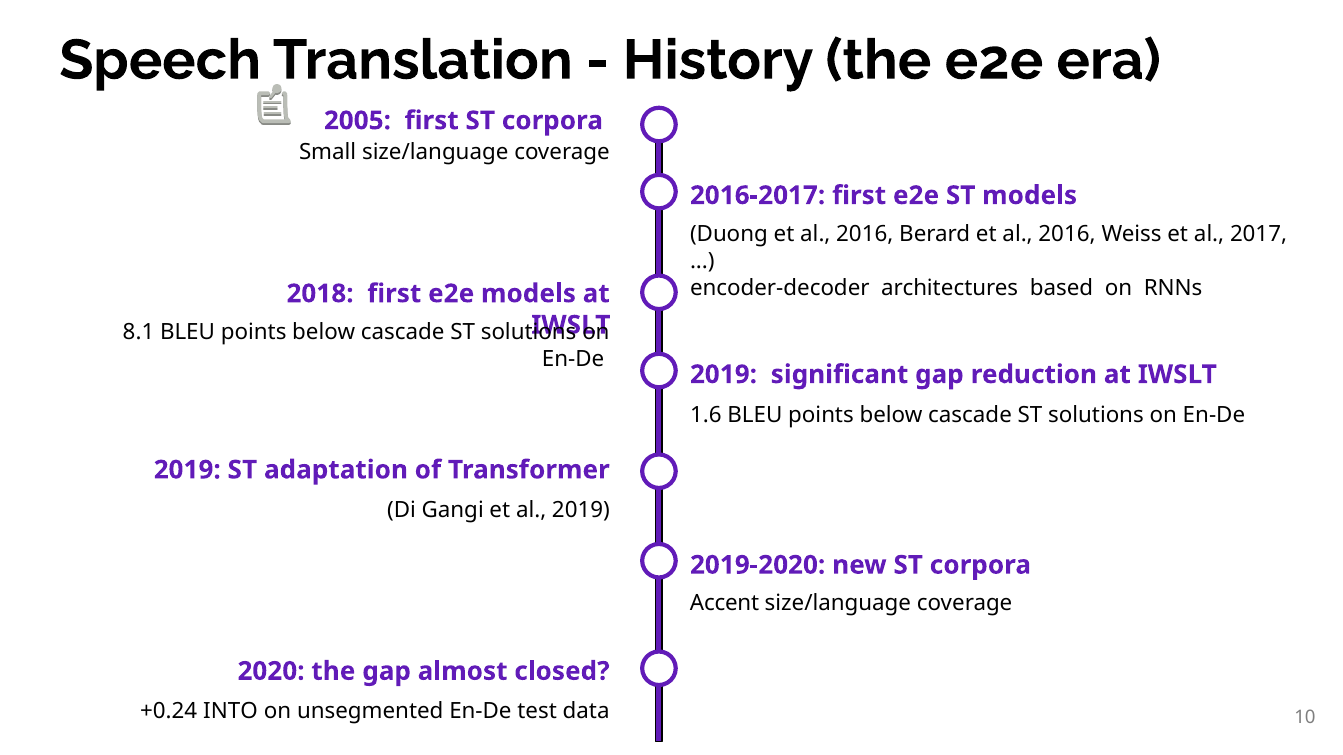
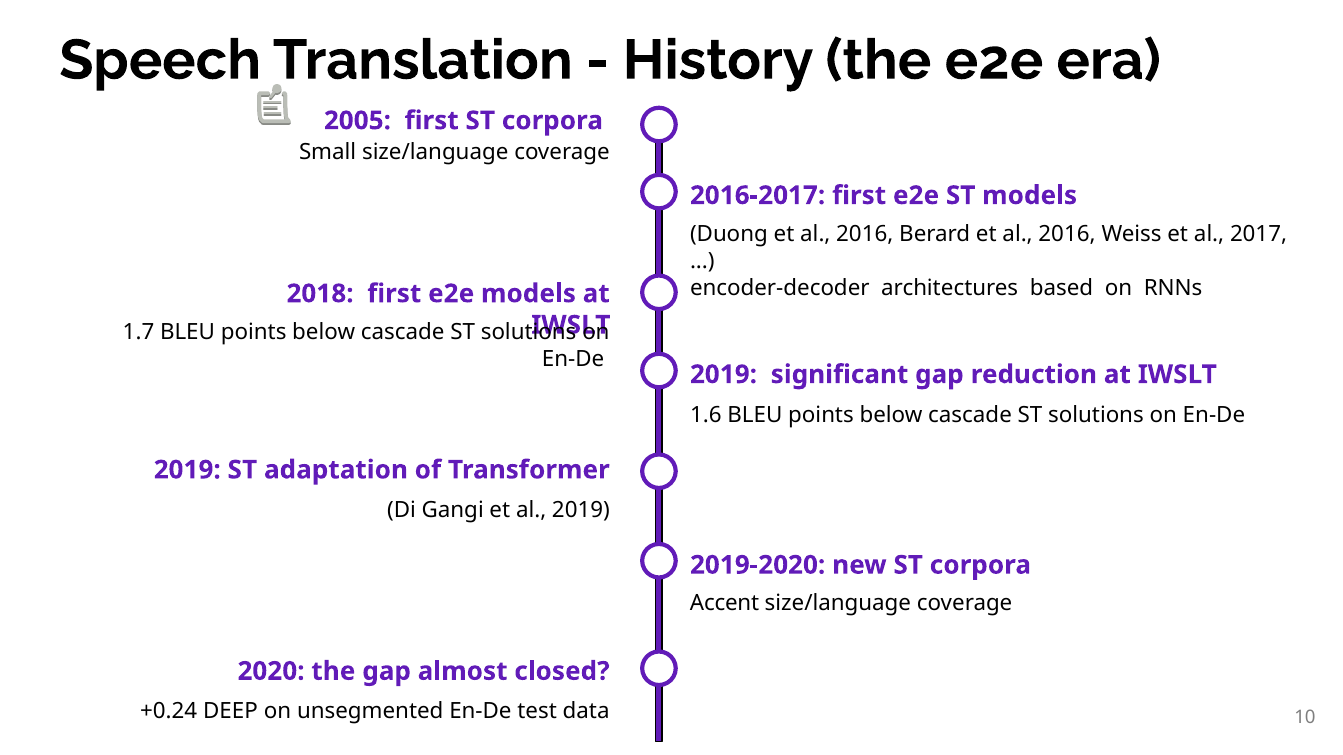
8.1: 8.1 -> 1.7
INTO: INTO -> DEEP
